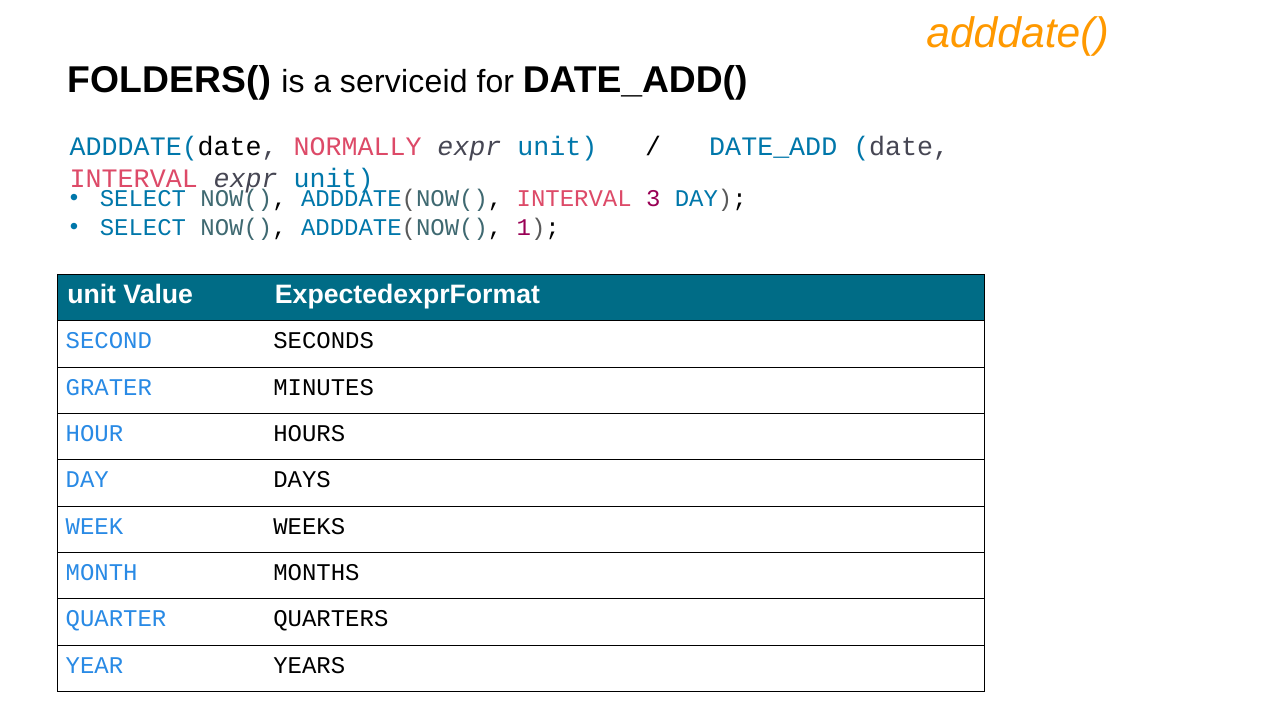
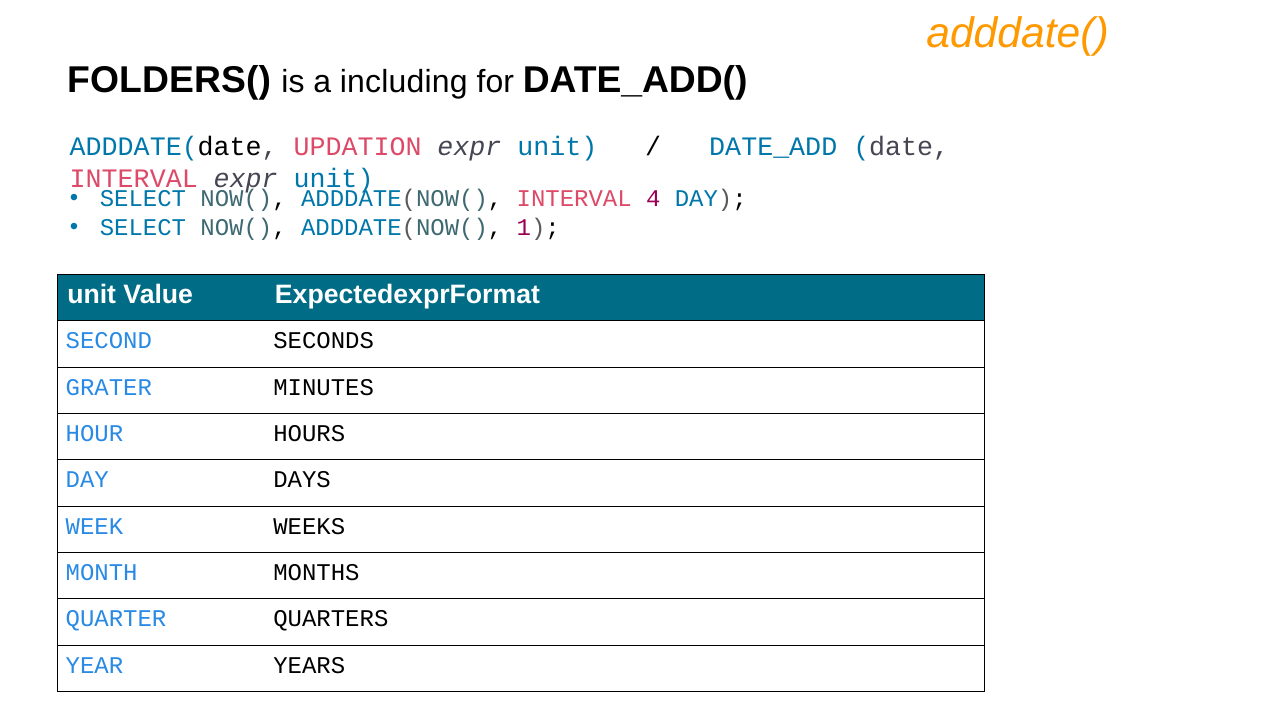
serviceid: serviceid -> including
NORMALLY: NORMALLY -> UPDATION
3: 3 -> 4
